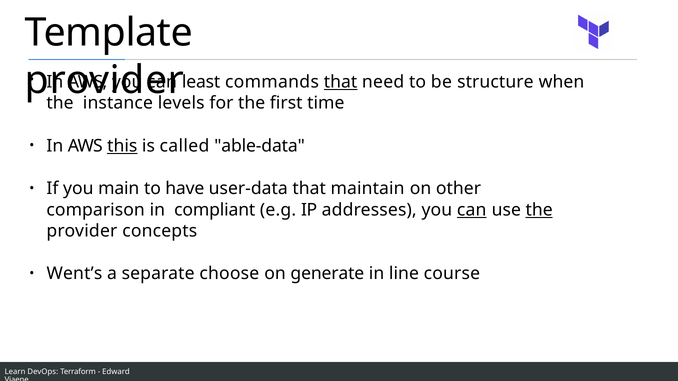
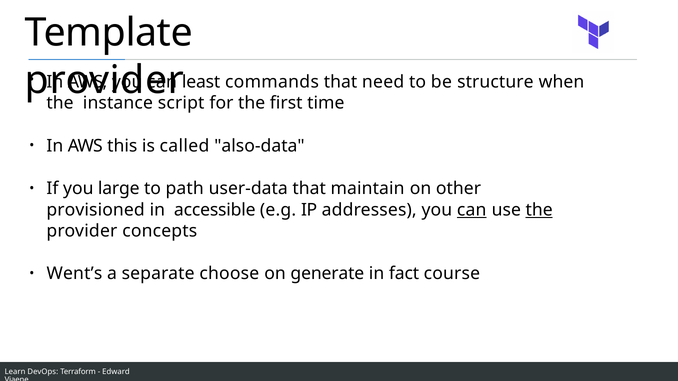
that at (341, 82) underline: present -> none
levels: levels -> script
this underline: present -> none
able-data: able-data -> also-data
main: main -> large
have: have -> path
comparison: comparison -> provisioned
compliant: compliant -> accessible
line: line -> fact
